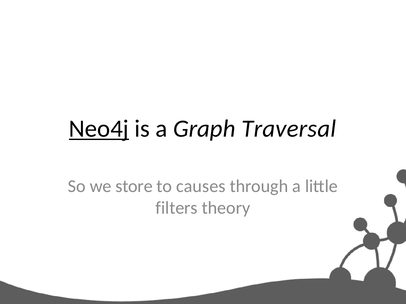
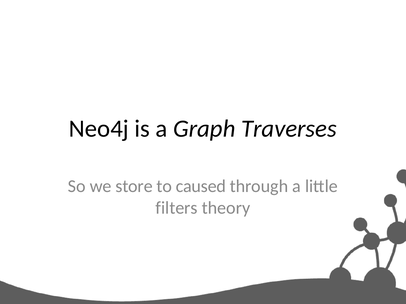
Neo4j underline: present -> none
Traversal: Traversal -> Traverses
causes: causes -> caused
